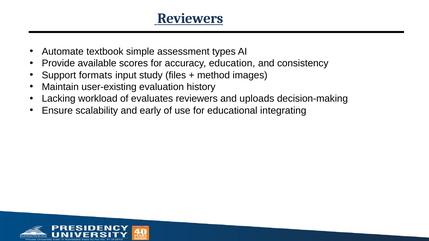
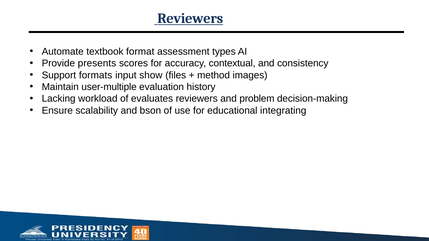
simple: simple -> format
available: available -> presents
education: education -> contextual
study: study -> show
user-existing: user-existing -> user-multiple
uploads: uploads -> problem
early: early -> bson
